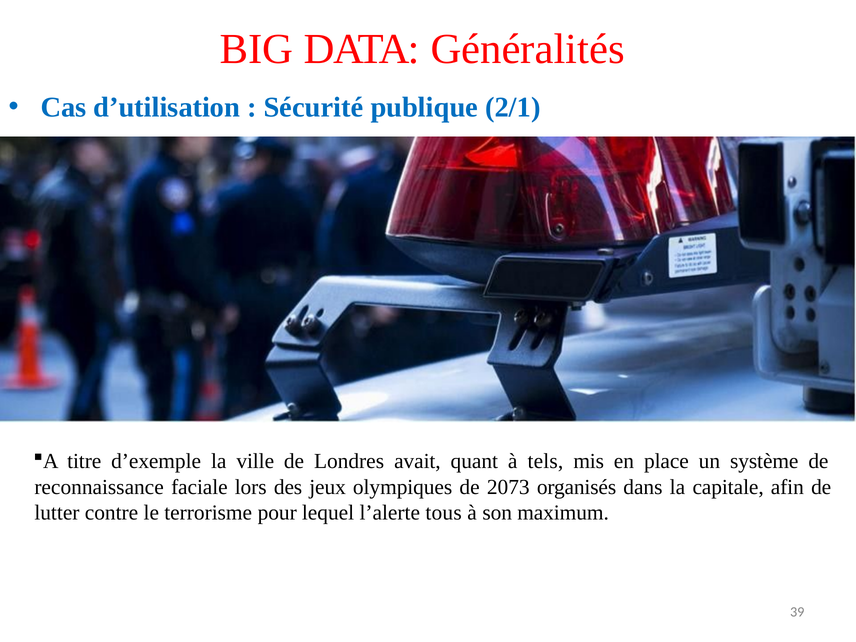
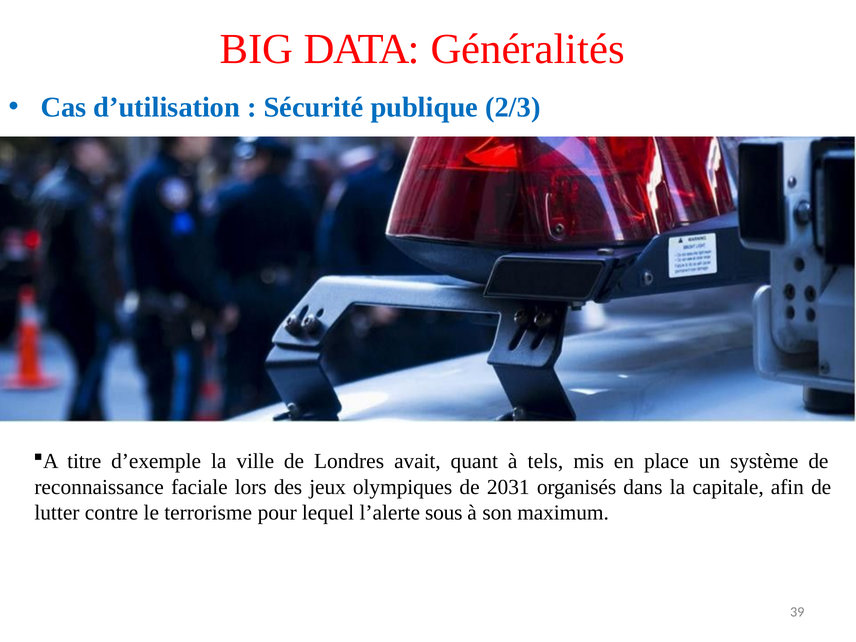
2/1: 2/1 -> 2/3
2073: 2073 -> 2031
tous: tous -> sous
